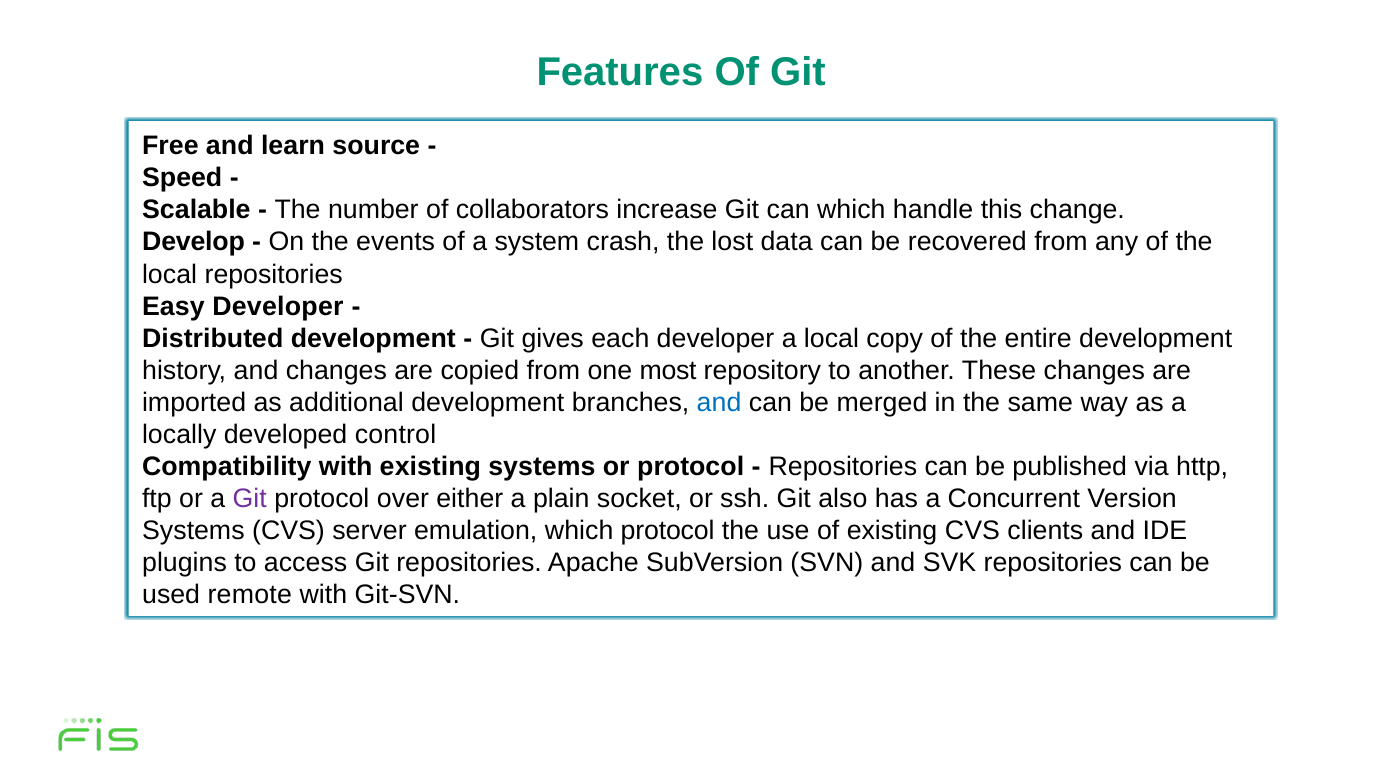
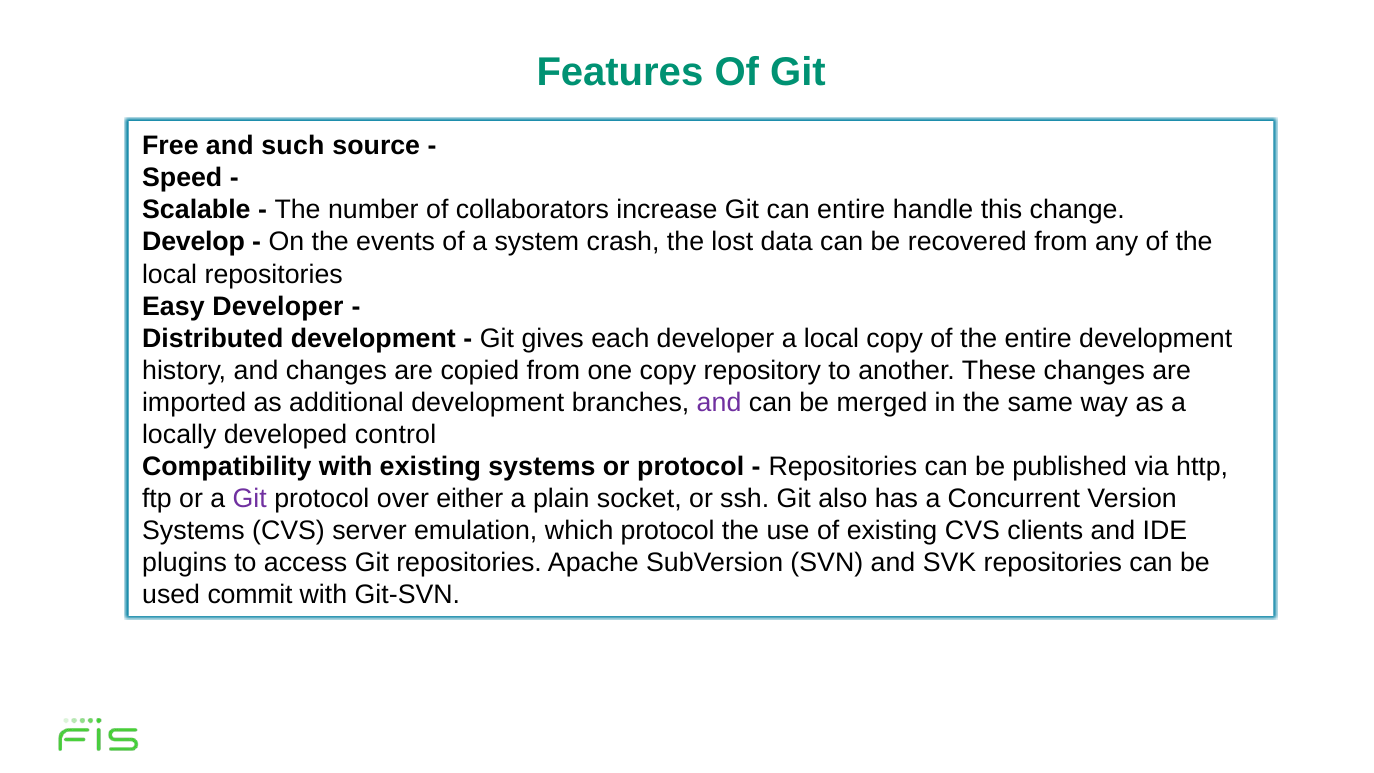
learn: learn -> such
can which: which -> entire
one most: most -> copy
and at (719, 403) colour: blue -> purple
remote: remote -> commit
